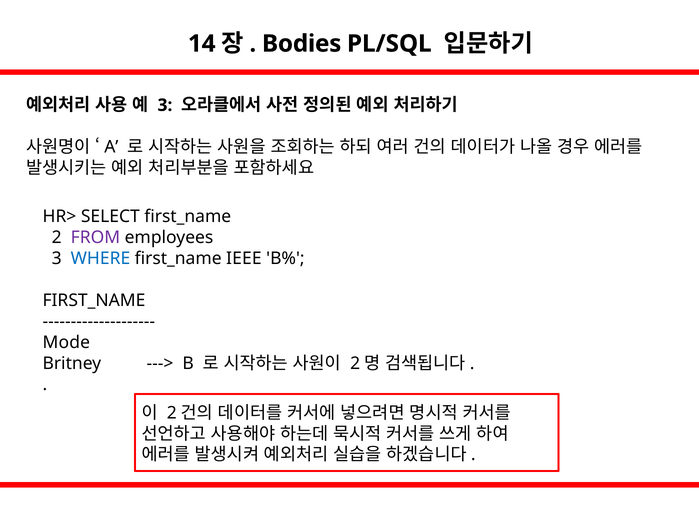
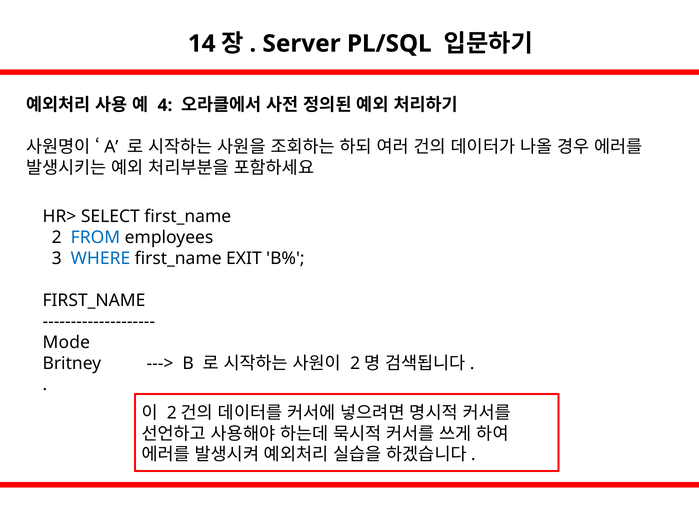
Bodies: Bodies -> Server
3 at (165, 105): 3 -> 4
FROM colour: purple -> blue
IEEE: IEEE -> EXIT
